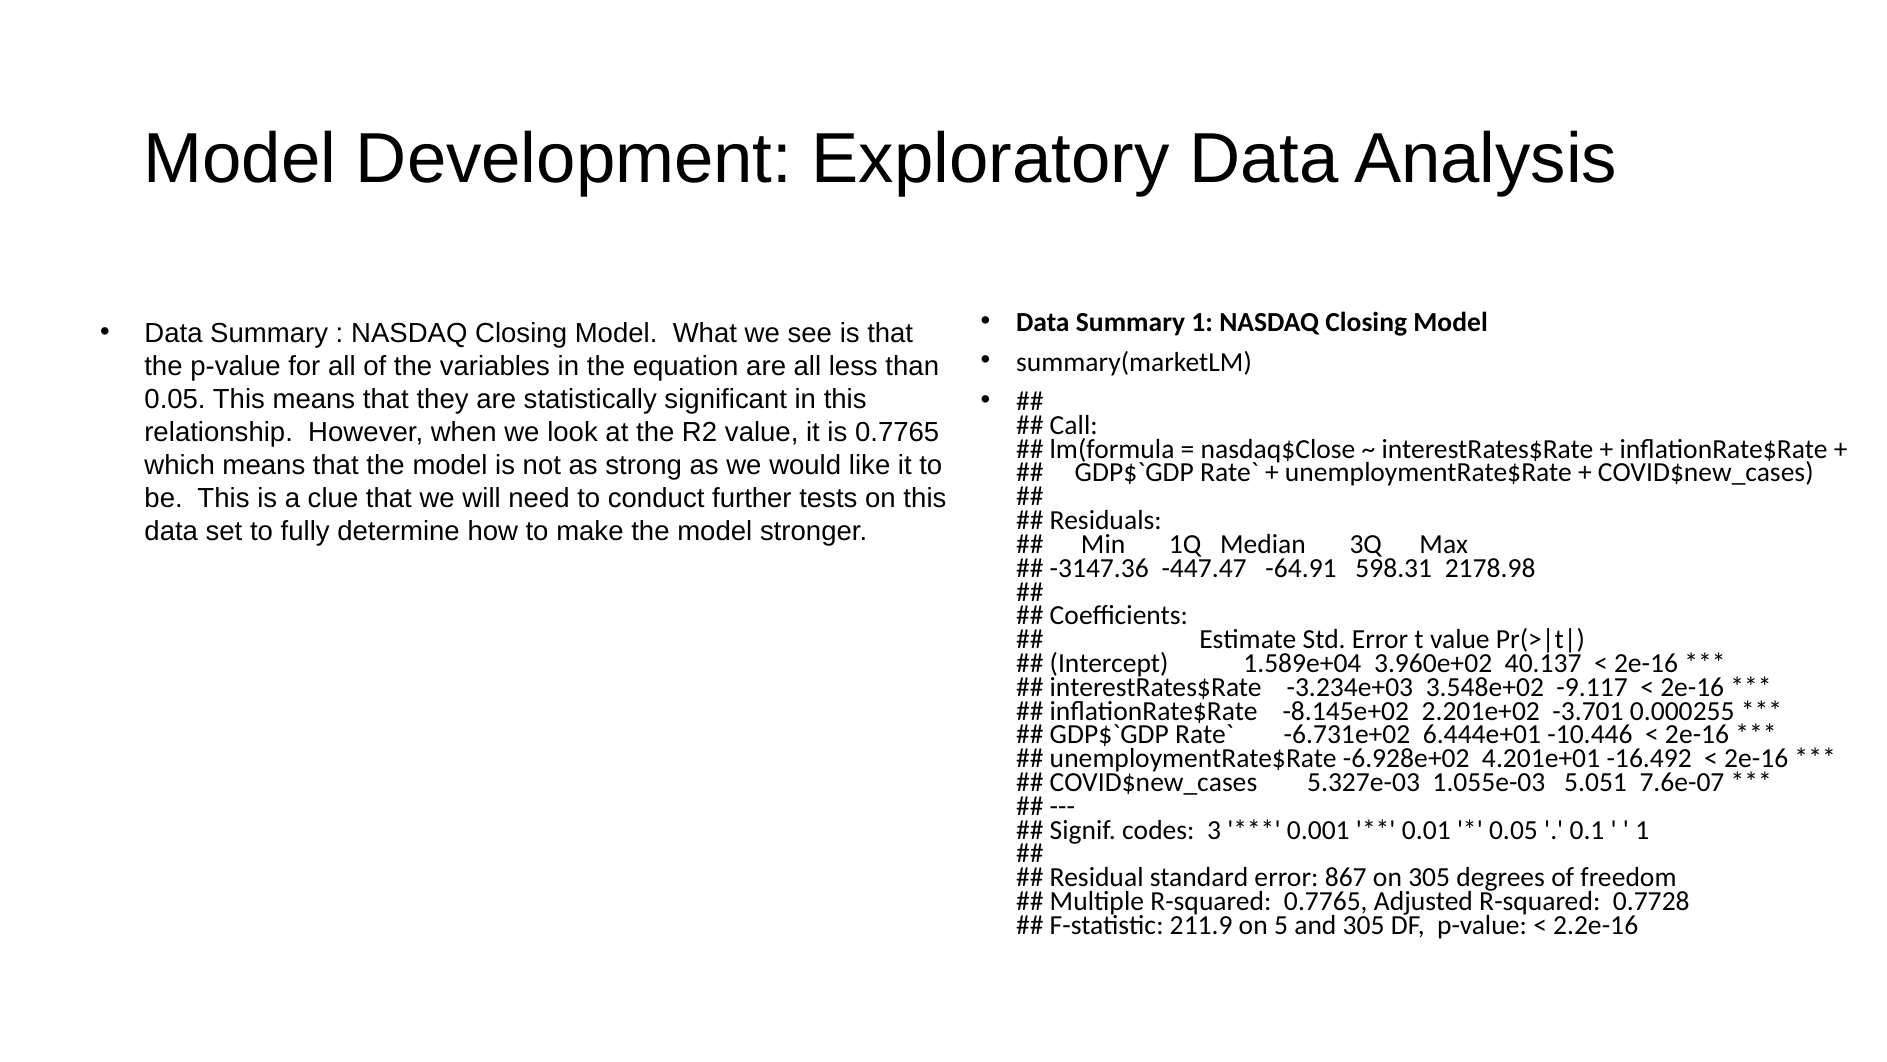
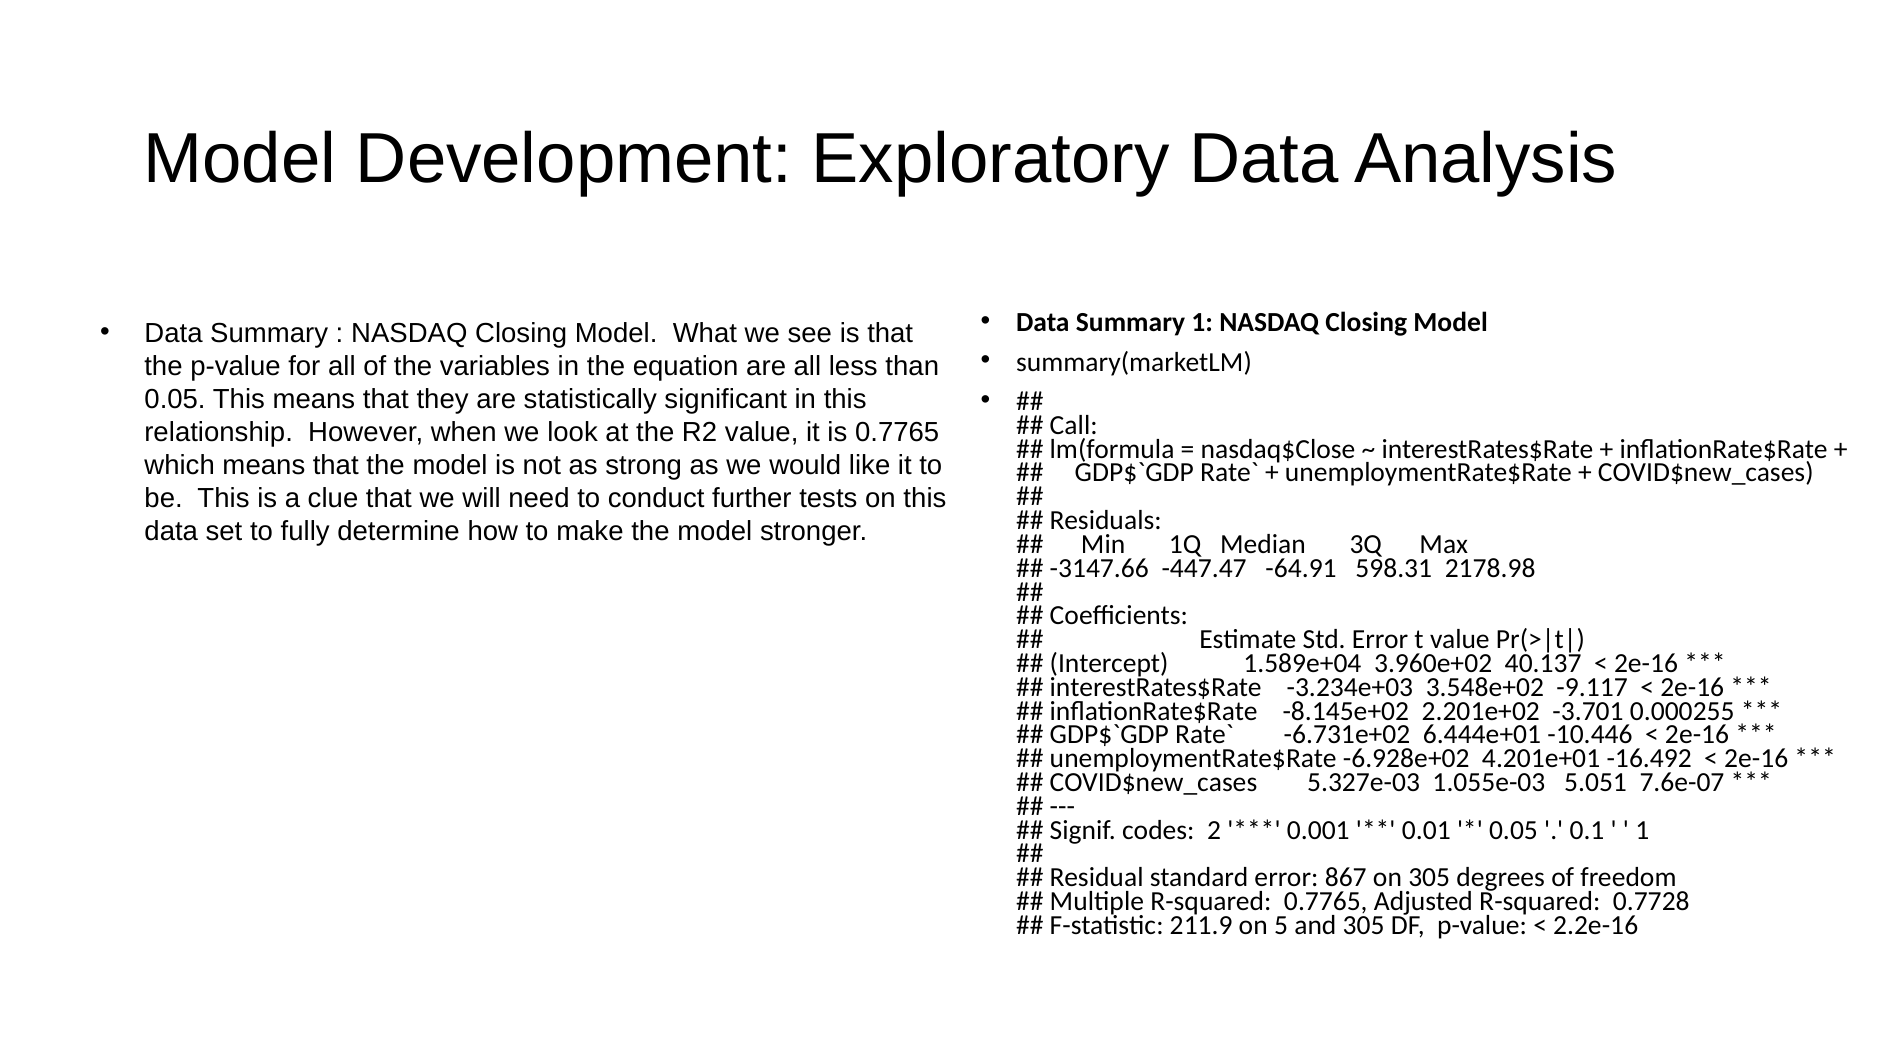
-3147.36: -3147.36 -> -3147.66
3: 3 -> 2
